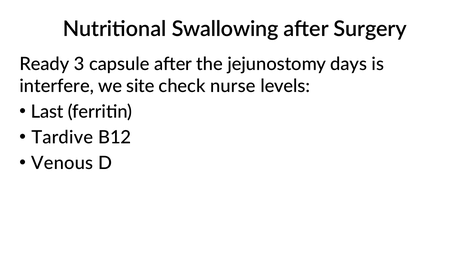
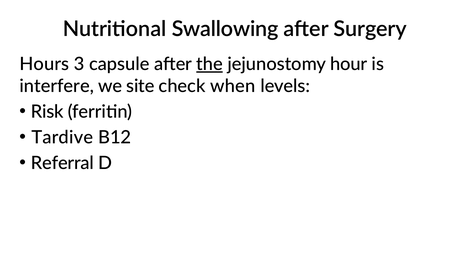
Ready: Ready -> Hours
the underline: none -> present
days: days -> hour
nurse: nurse -> when
Last: Last -> Risk
Venous: Venous -> Referral
